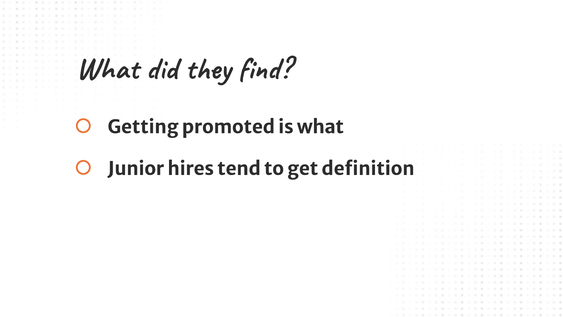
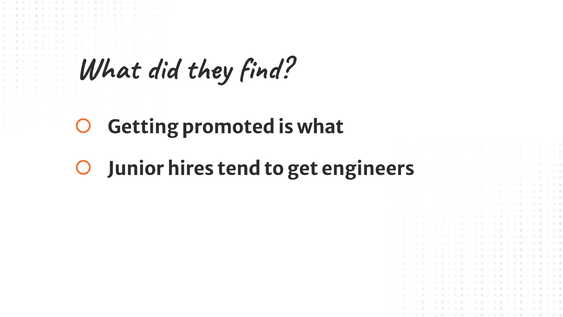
definition: definition -> engineers
